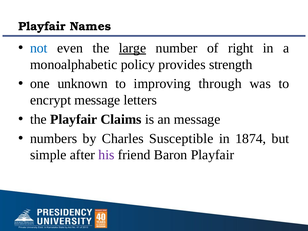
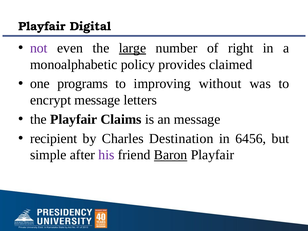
Names: Names -> Digital
not colour: blue -> purple
strength: strength -> claimed
unknown: unknown -> programs
through: through -> without
numbers: numbers -> recipient
Susceptible: Susceptible -> Destination
1874: 1874 -> 6456
Baron underline: none -> present
